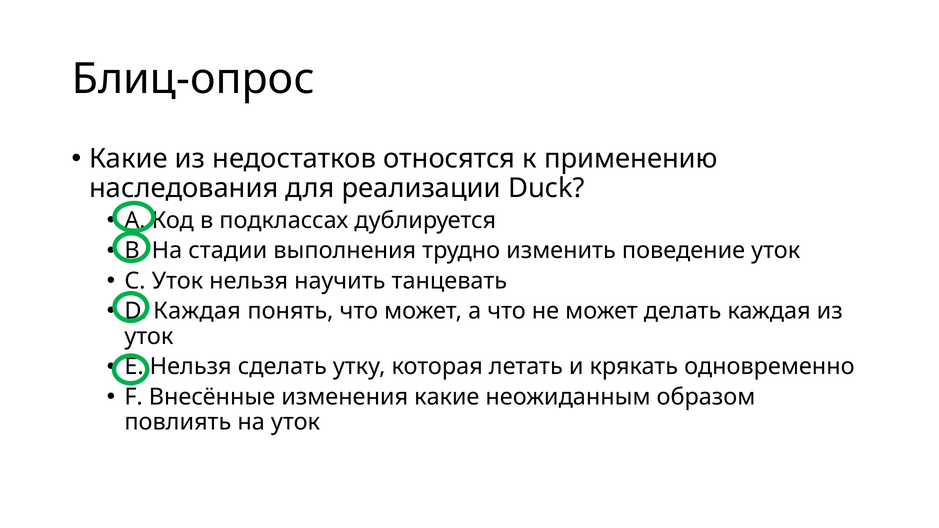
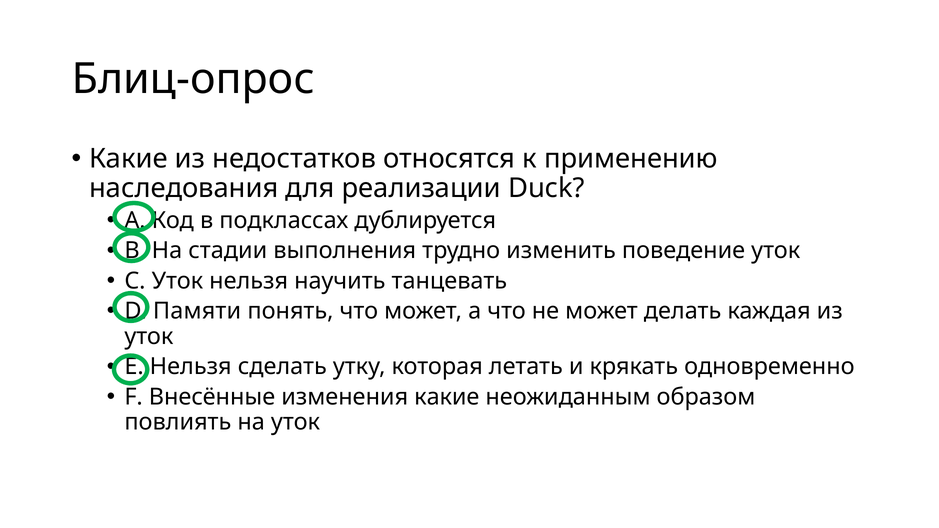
Каждая at (197, 311): Каждая -> Памяти
